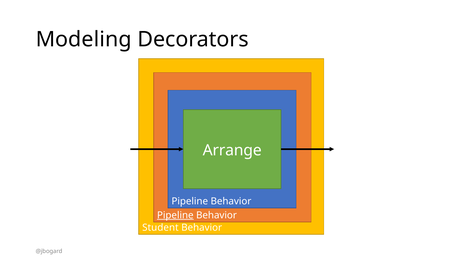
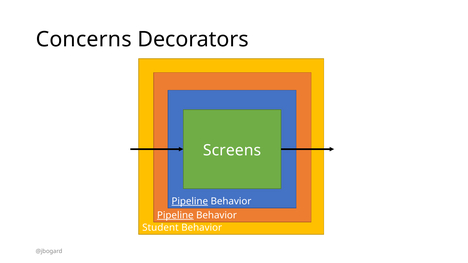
Modeling: Modeling -> Concerns
Arrange: Arrange -> Screens
Pipeline at (190, 201) underline: none -> present
